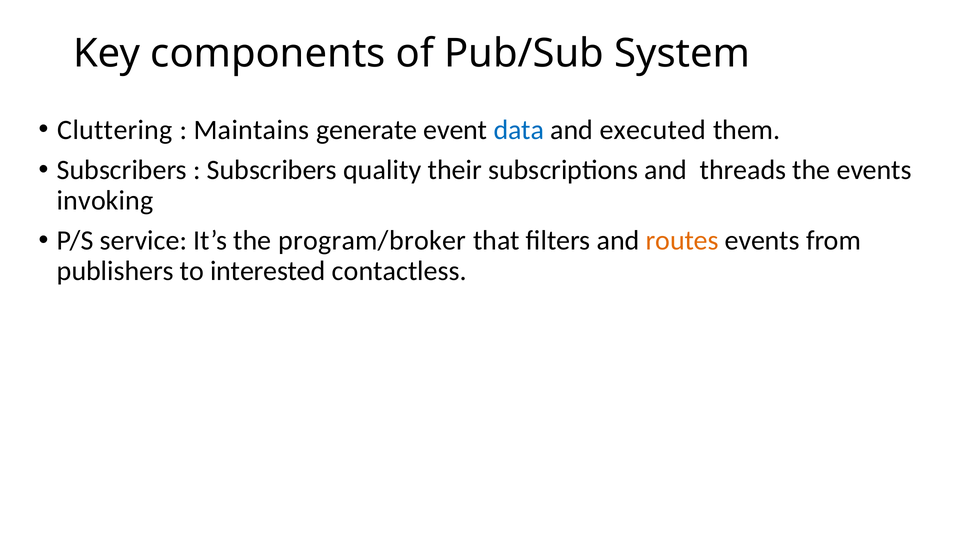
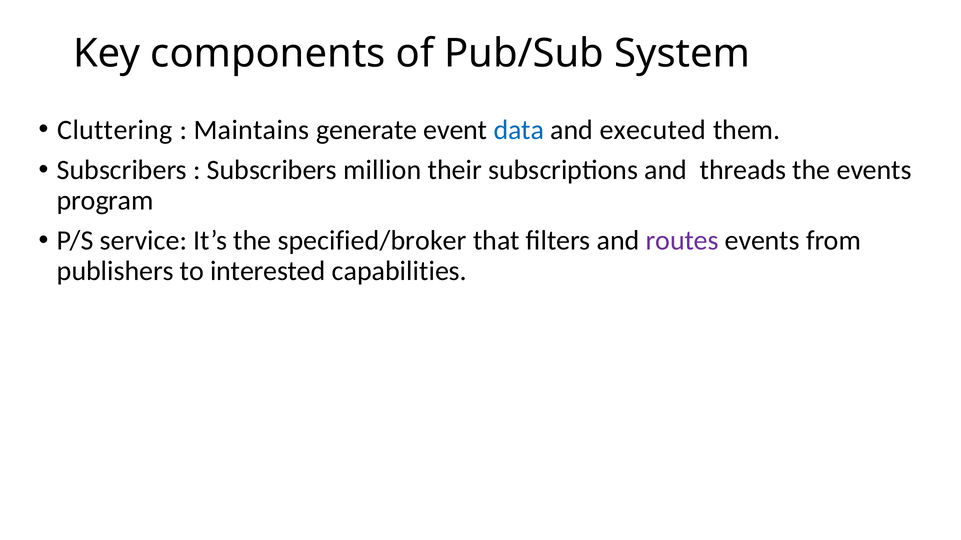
quality: quality -> million
invoking: invoking -> program
program/broker: program/broker -> specified/broker
routes colour: orange -> purple
contactless: contactless -> capabilities
